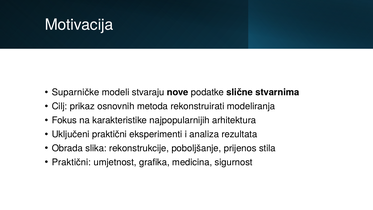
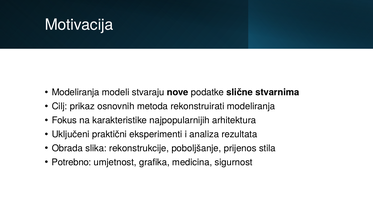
Suparničke at (76, 92): Suparničke -> Modeliranja
Praktični at (71, 162): Praktični -> Potrebno
